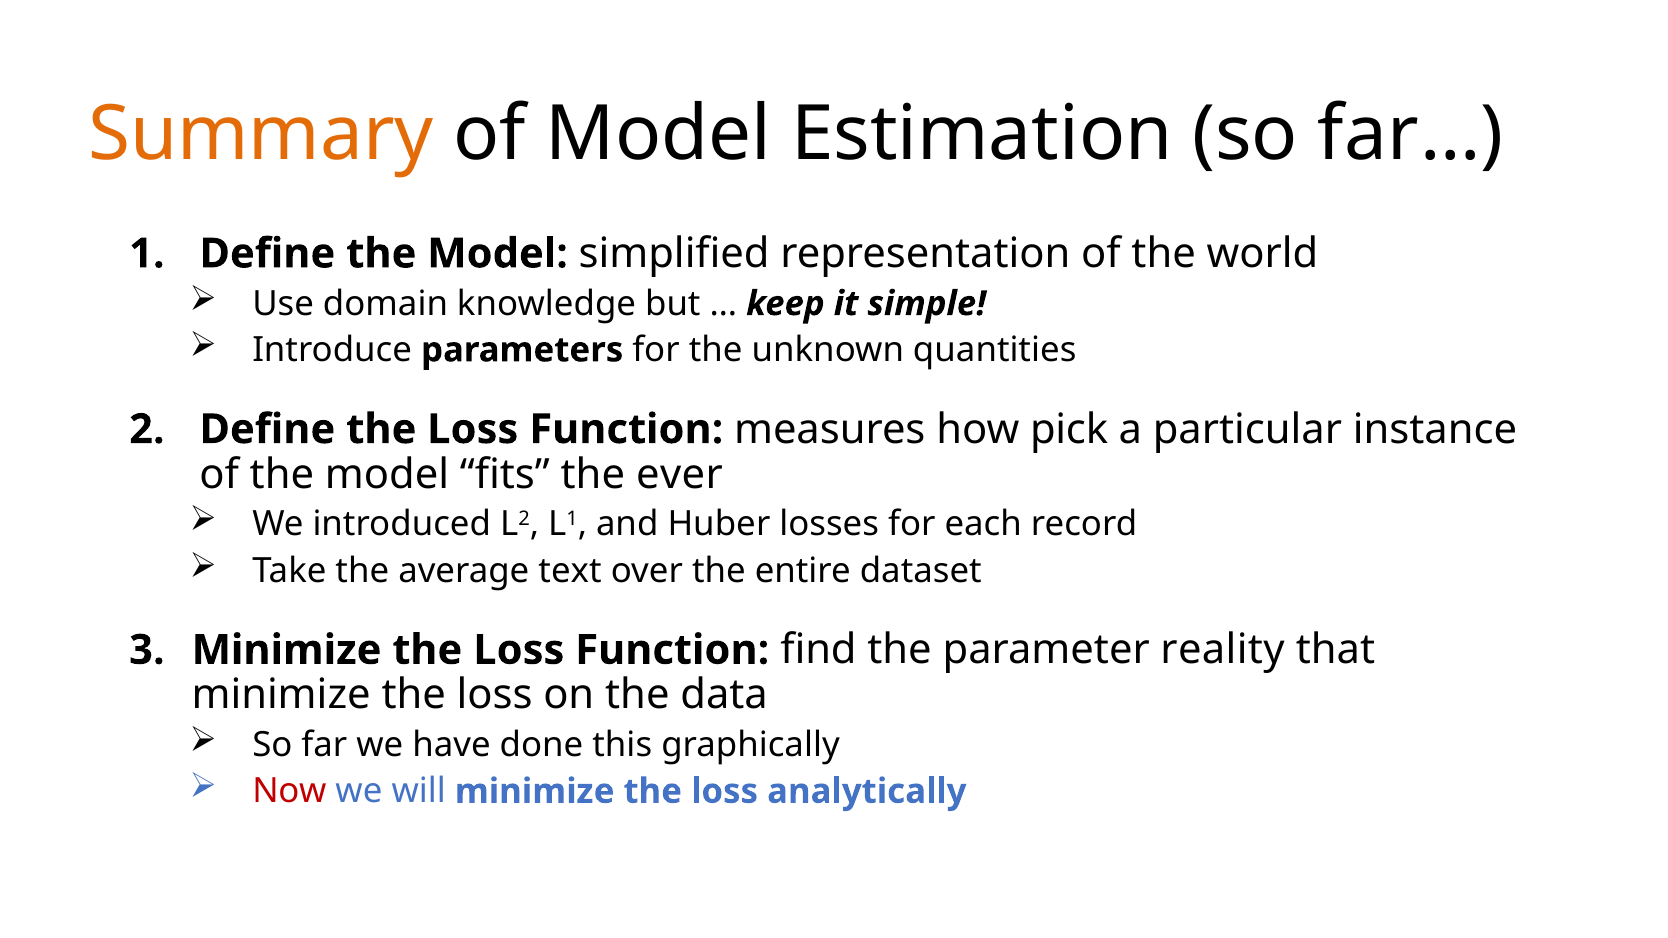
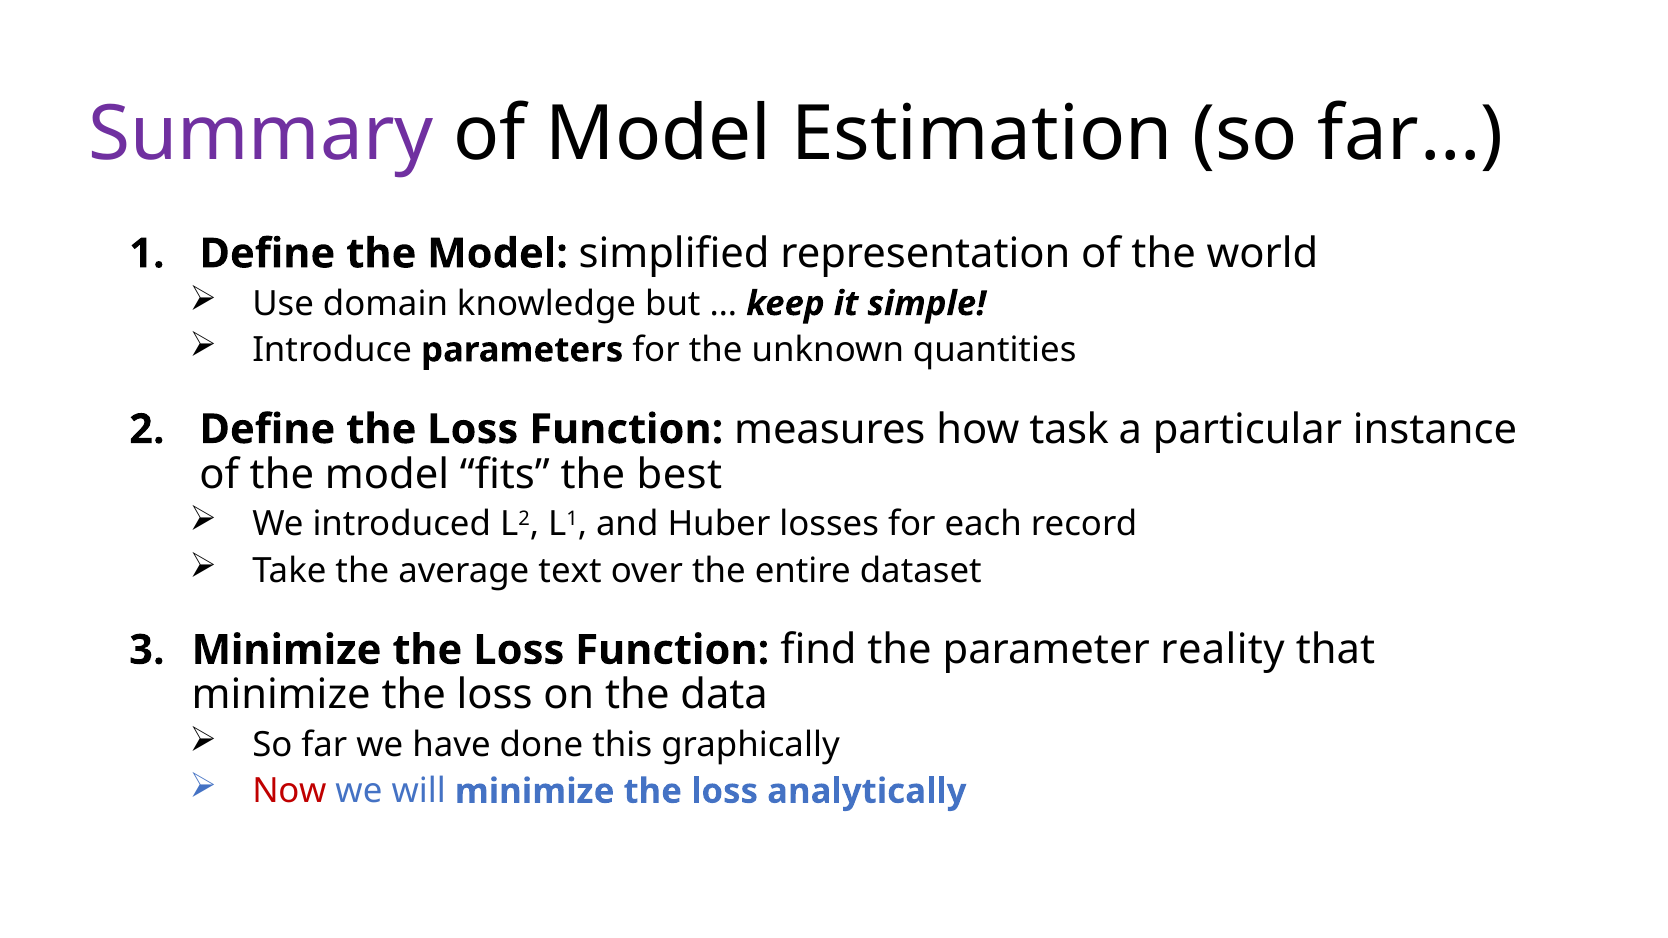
Summary colour: orange -> purple
pick: pick -> task
ever: ever -> best
